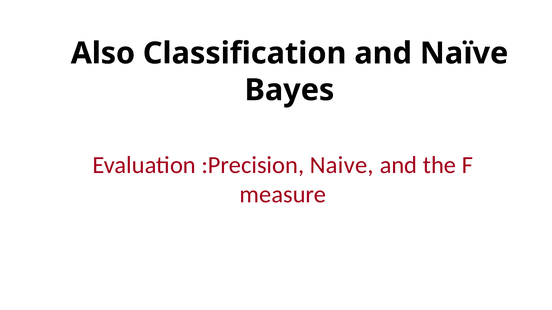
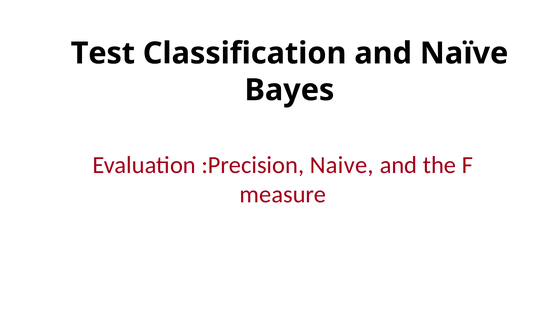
Also: Also -> Test
